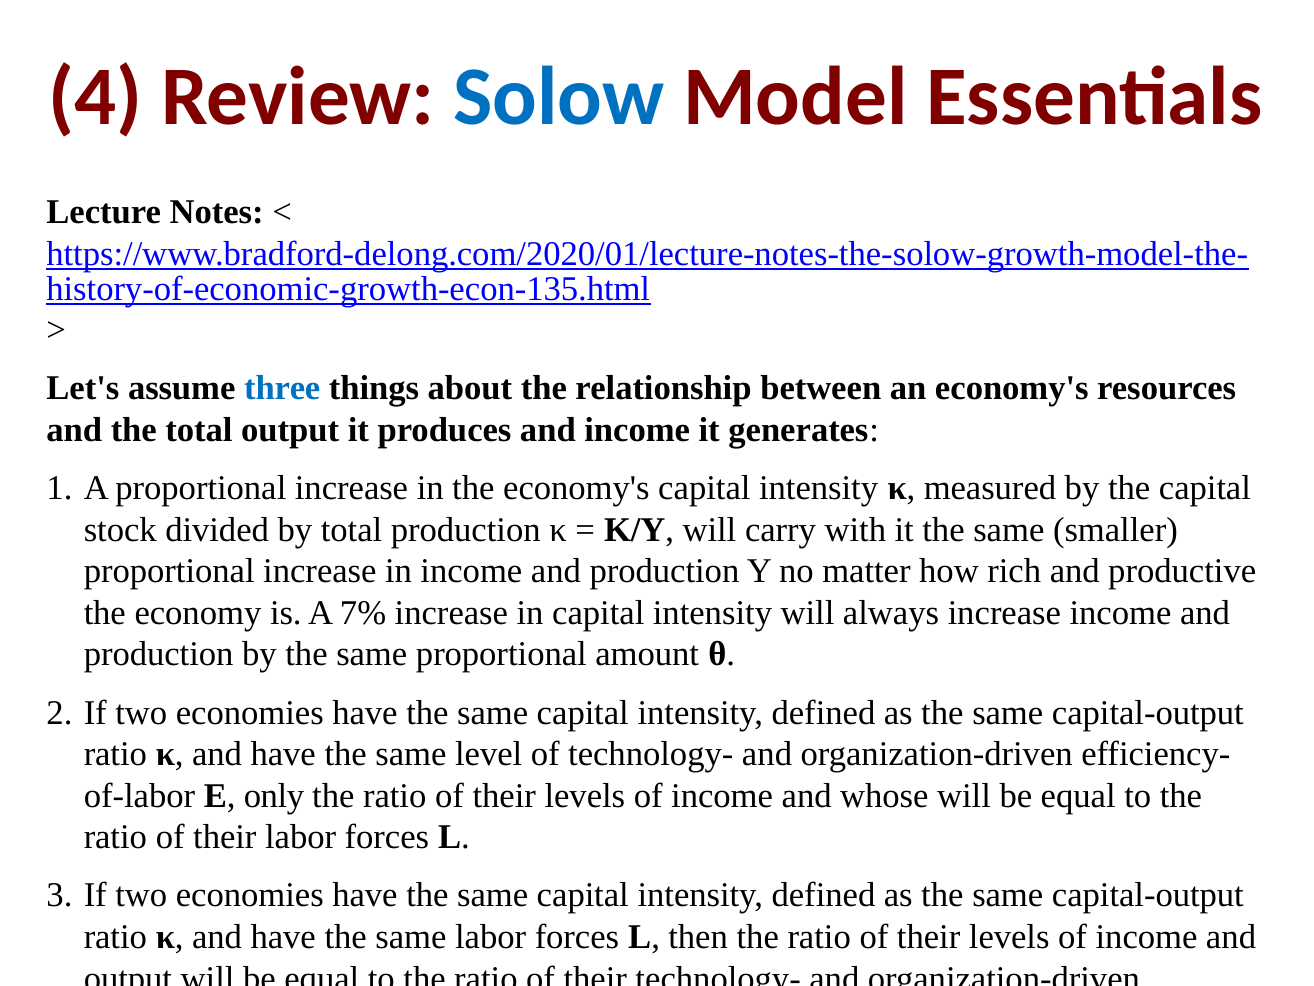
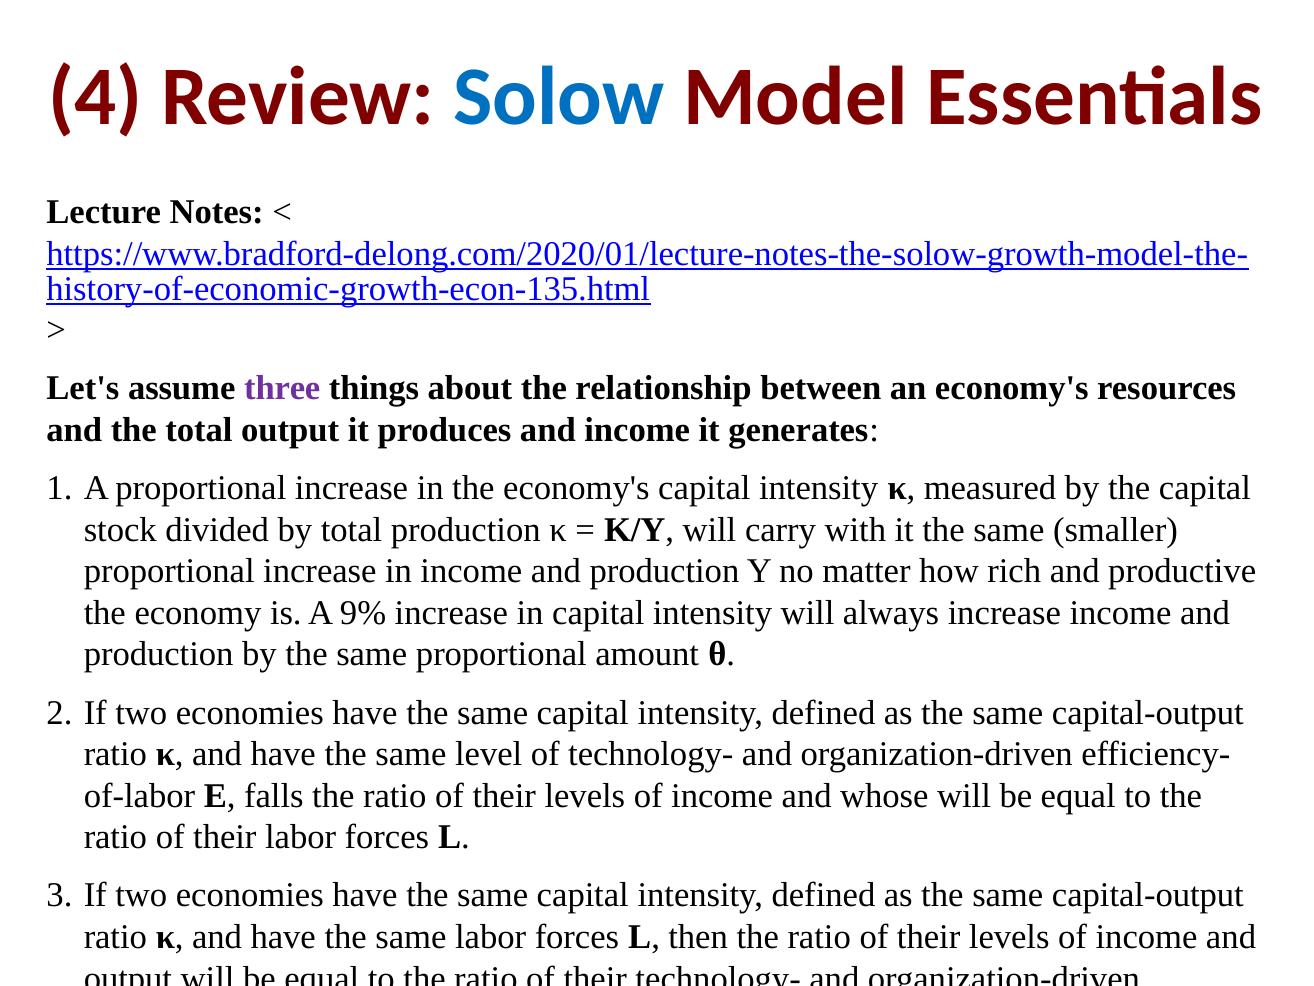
three colour: blue -> purple
7%: 7% -> 9%
only: only -> falls
